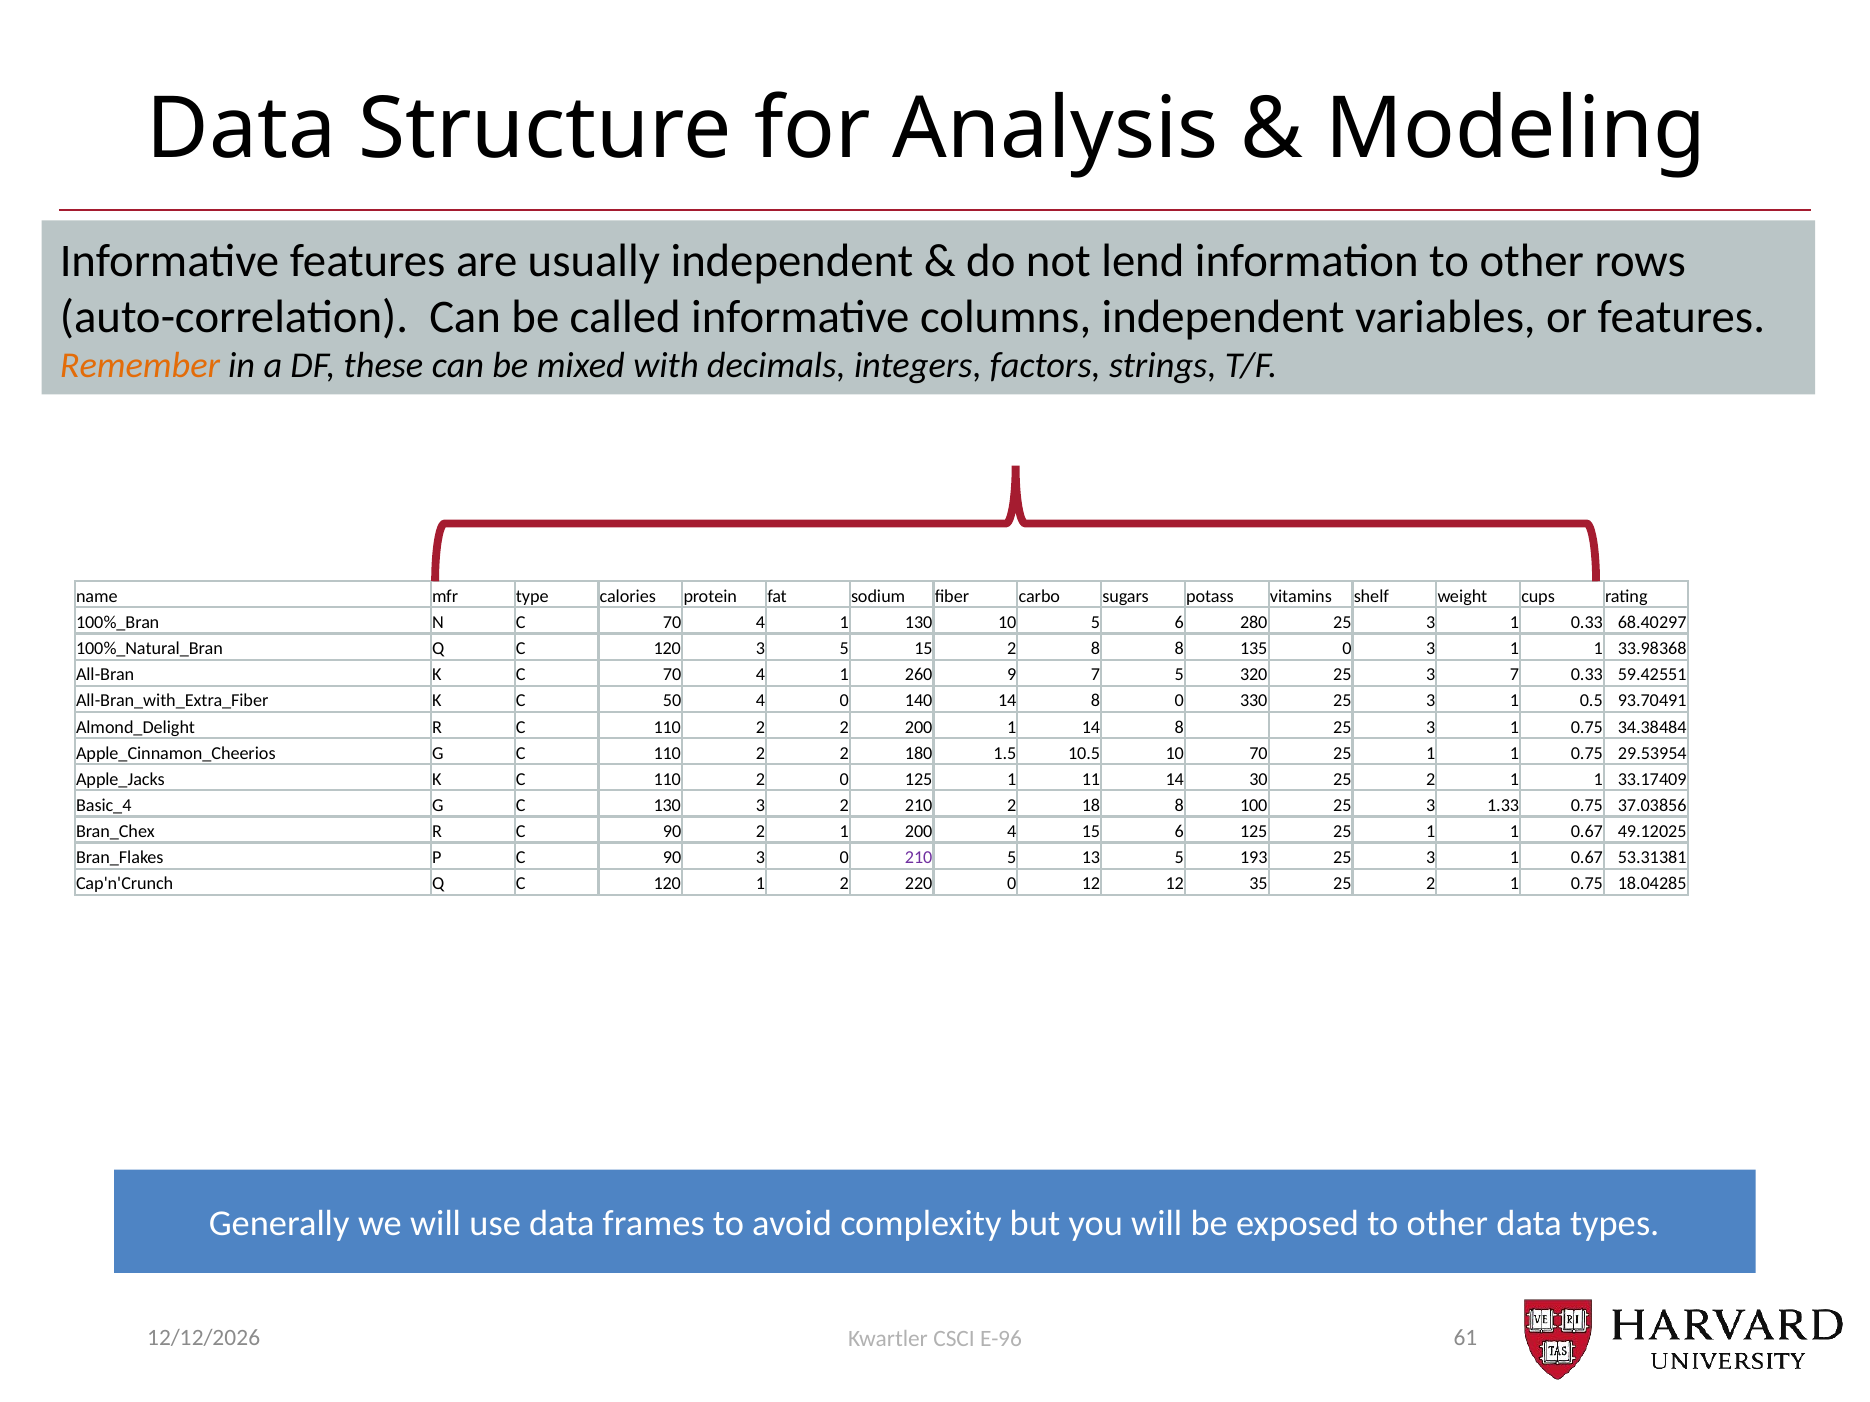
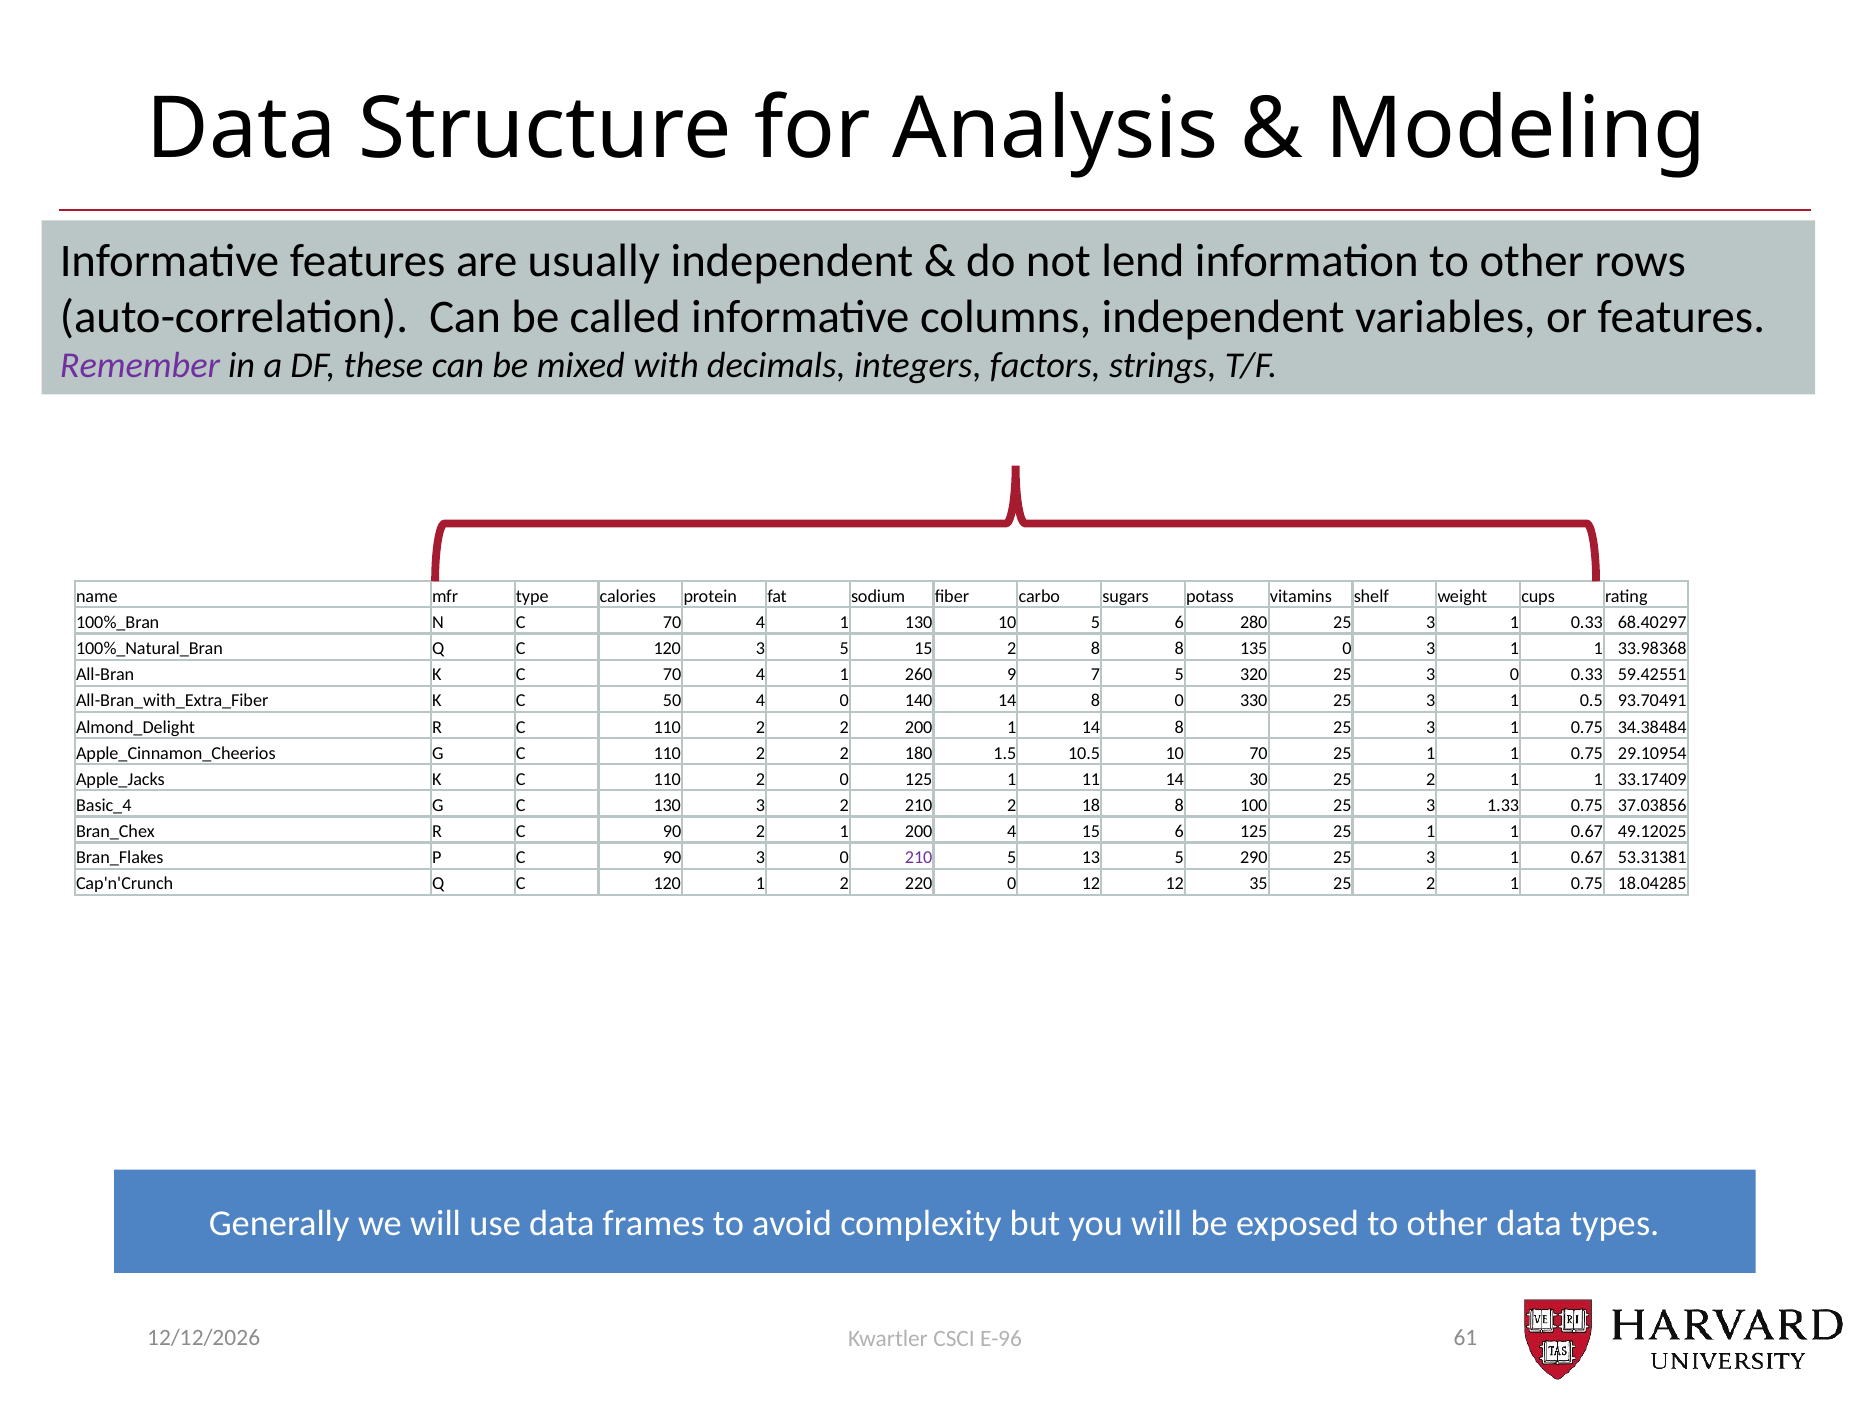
Remember colour: orange -> purple
25 3 7: 7 -> 0
29.53954: 29.53954 -> 29.10954
193: 193 -> 290
